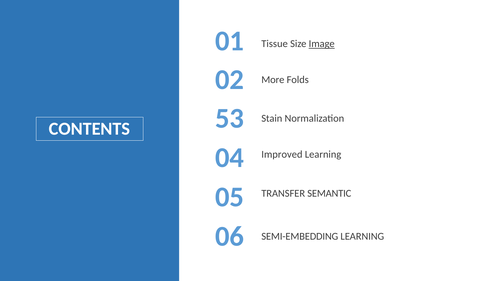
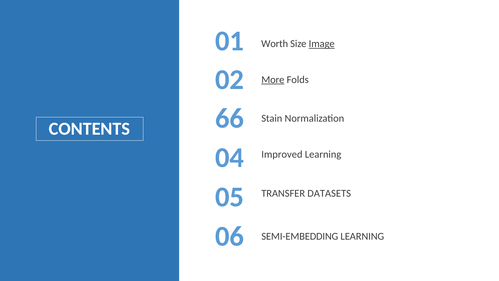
Tissue: Tissue -> Worth
More underline: none -> present
53: 53 -> 66
SEMANTIC: SEMANTIC -> DATASETS
